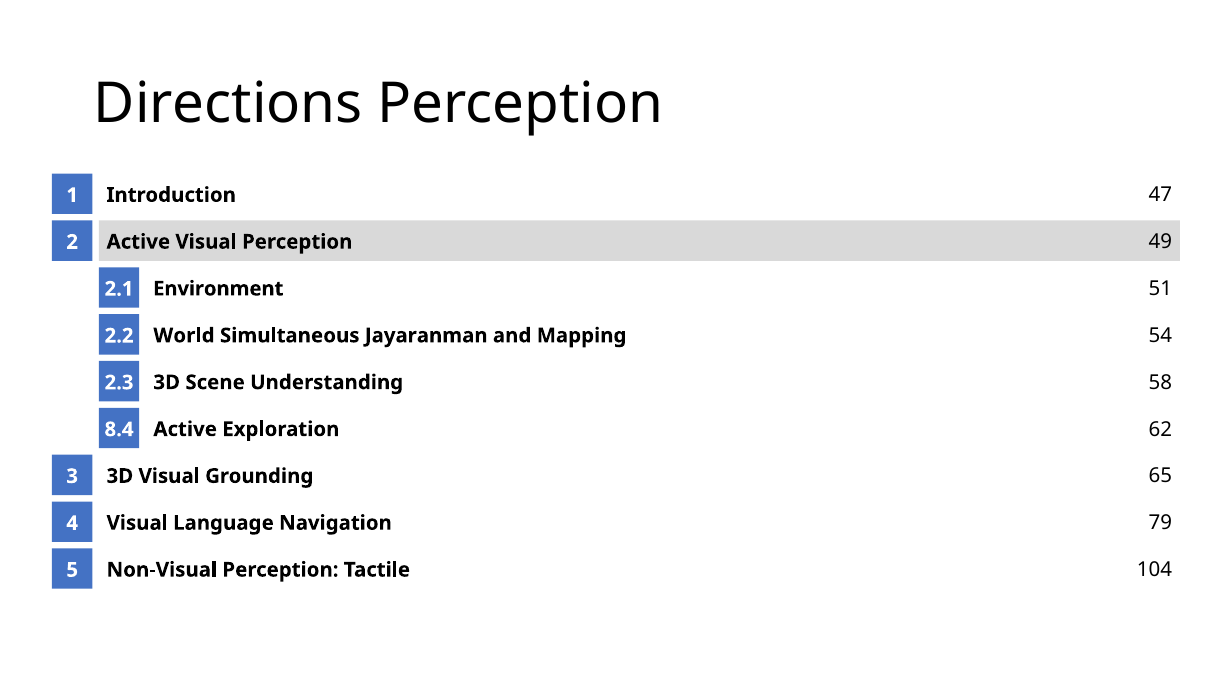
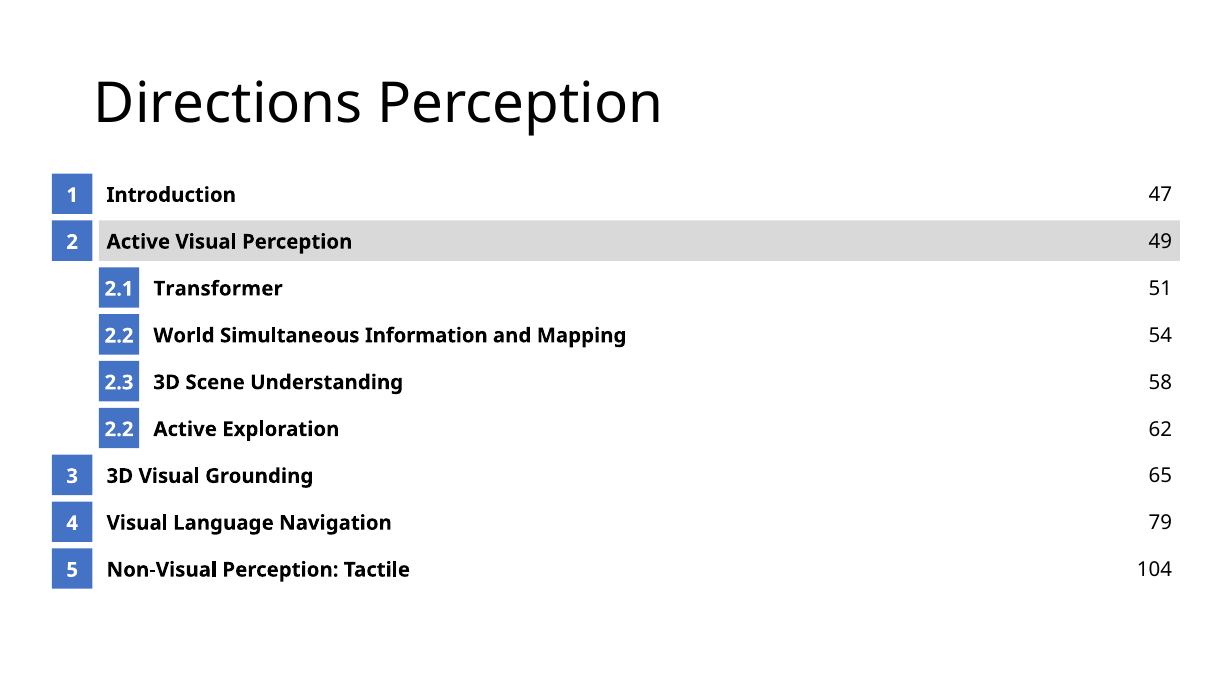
Environment: Environment -> Transformer
Jayaranman: Jayaranman -> Information
8.4 at (119, 429): 8.4 -> 2.2
